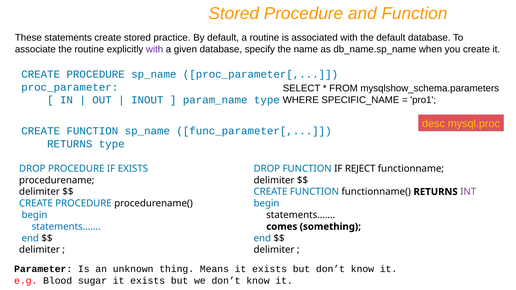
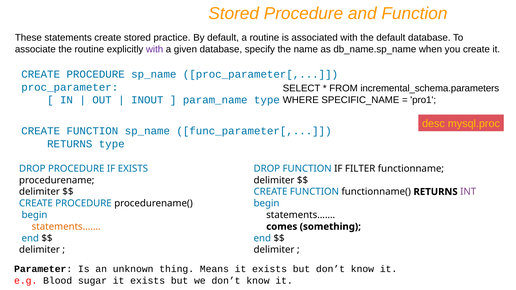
mysqlshow_schema.parameters: mysqlshow_schema.parameters -> incremental_schema.parameters
REJECT: REJECT -> FILTER
statements…… at (66, 227) colour: blue -> orange
